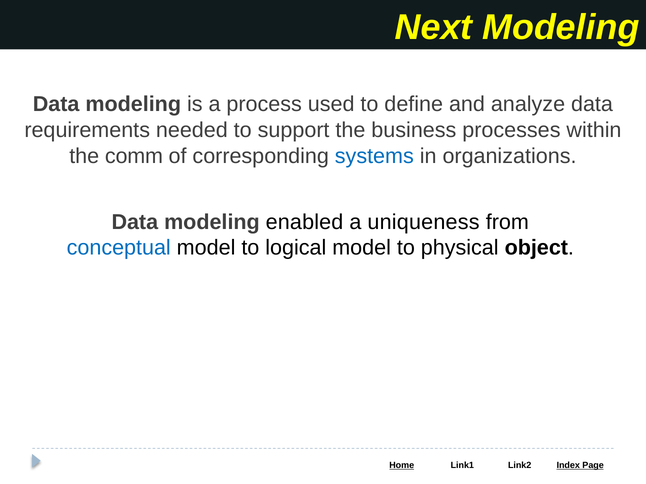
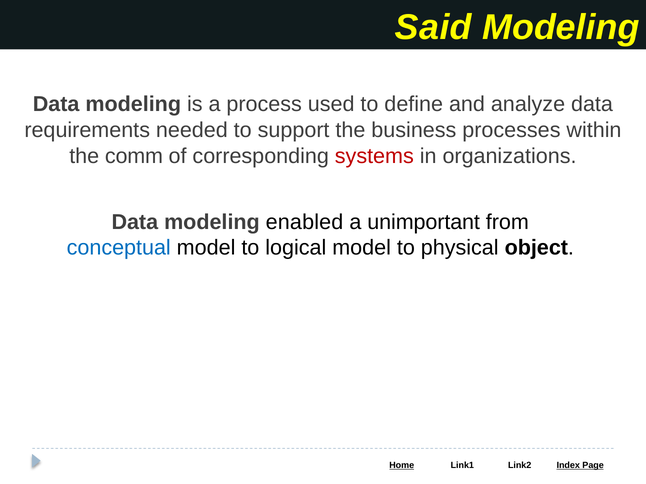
Next: Next -> Said
systems colour: blue -> red
uniqueness: uniqueness -> unimportant
